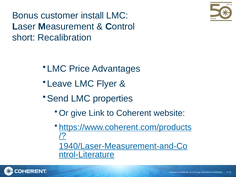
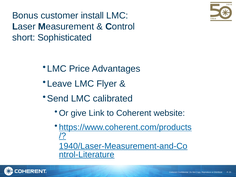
Recalibration: Recalibration -> Sophisticated
properties: properties -> calibrated
